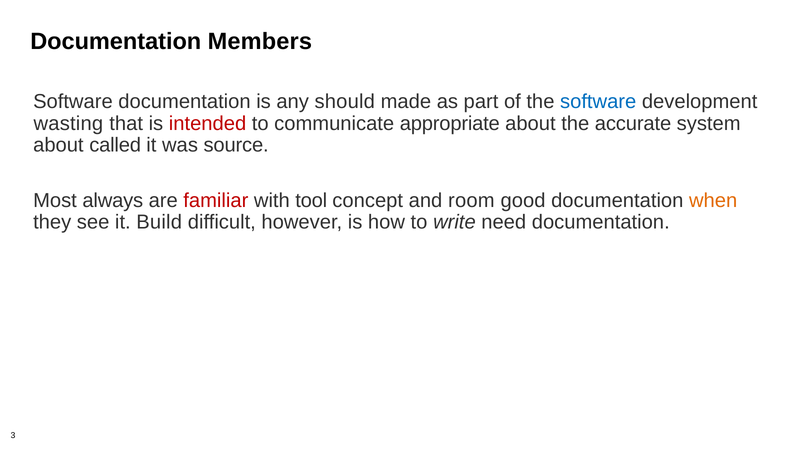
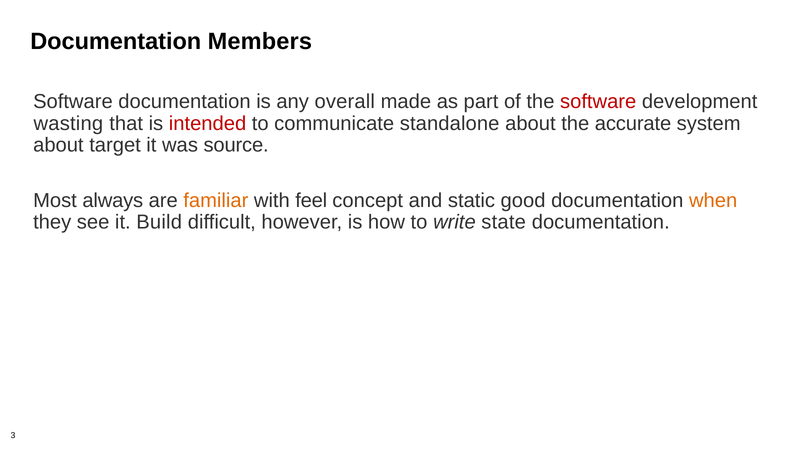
should: should -> overall
software at (598, 102) colour: blue -> red
appropriate: appropriate -> standalone
called: called -> target
familiar colour: red -> orange
tool: tool -> feel
room: room -> static
need: need -> state
